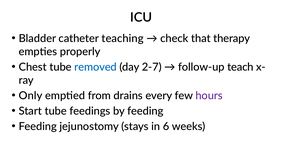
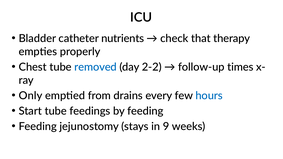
teaching: teaching -> nutrients
2-7: 2-7 -> 2-2
teach: teach -> times
hours colour: purple -> blue
6: 6 -> 9
